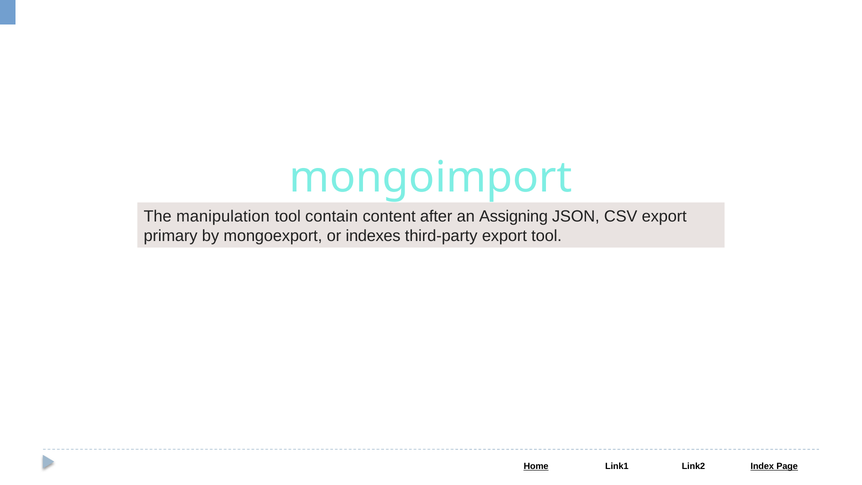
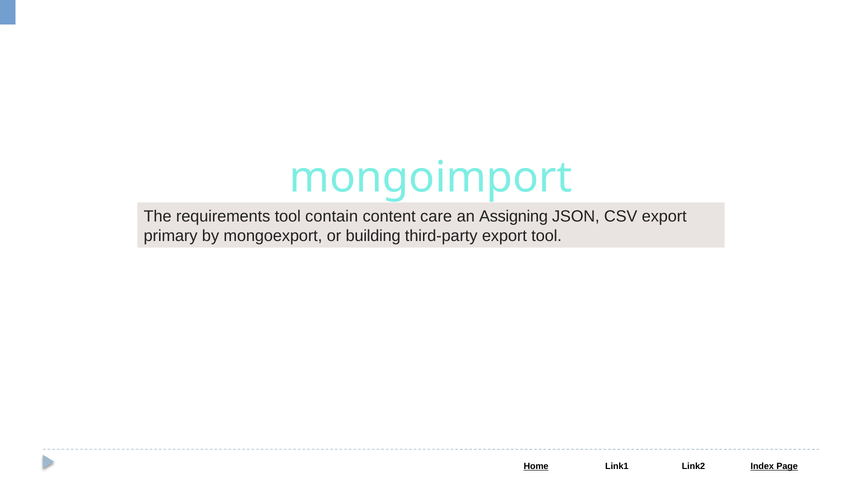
manipulation: manipulation -> requirements
after: after -> care
indexes: indexes -> building
